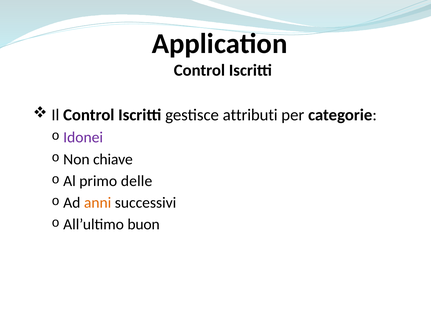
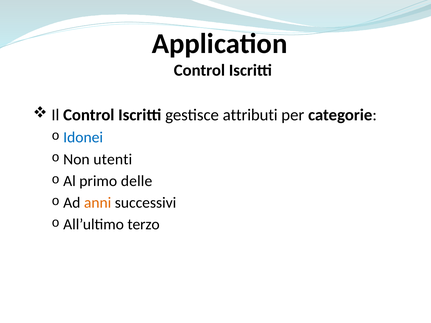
Idonei colour: purple -> blue
chiave: chiave -> utenti
buon: buon -> terzo
